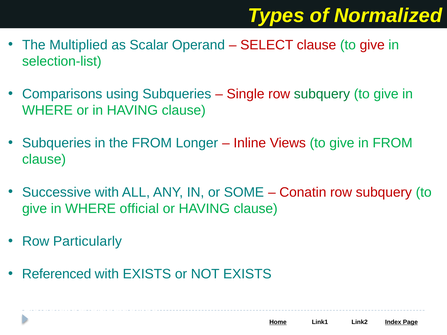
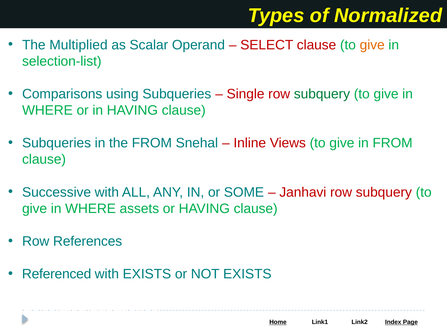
give at (372, 45) colour: red -> orange
Longer: Longer -> Snehal
Conatin: Conatin -> Janhavi
official: official -> assets
Particularly: Particularly -> References
